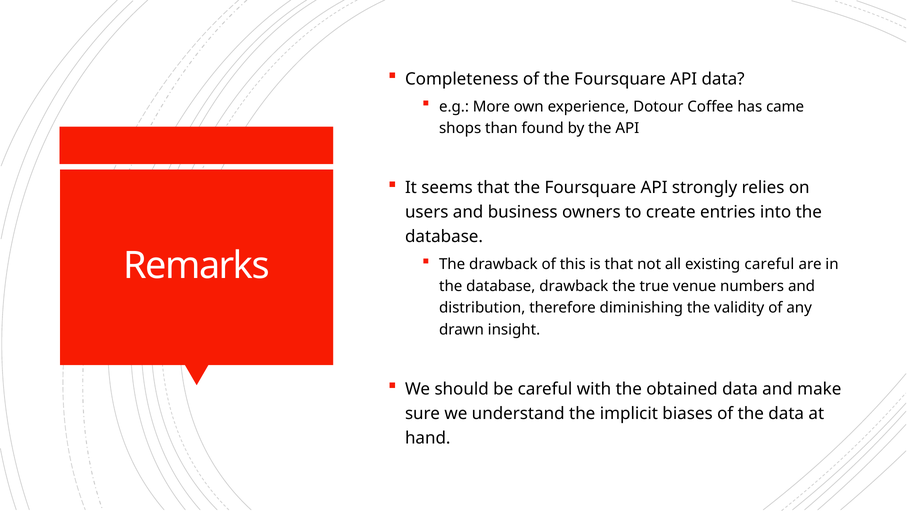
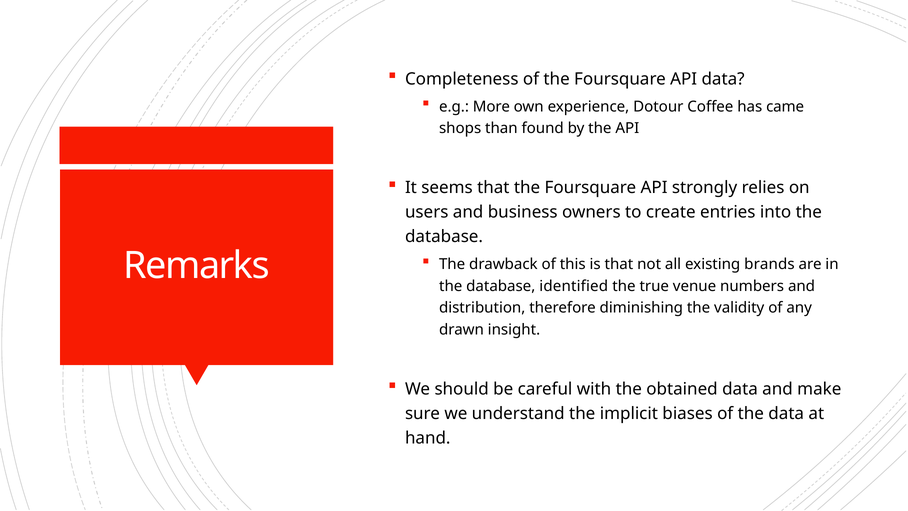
existing careful: careful -> brands
database drawback: drawback -> identified
